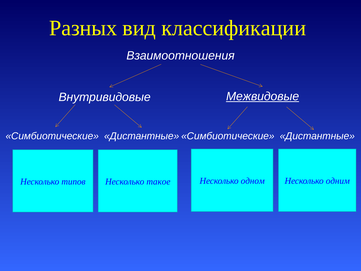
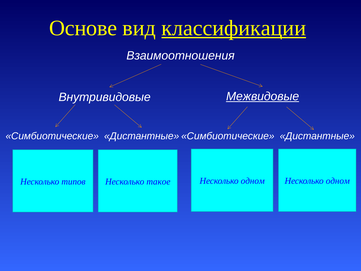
Разных: Разных -> Основе
классификации underline: none -> present
одним at (338, 181): одним -> одном
